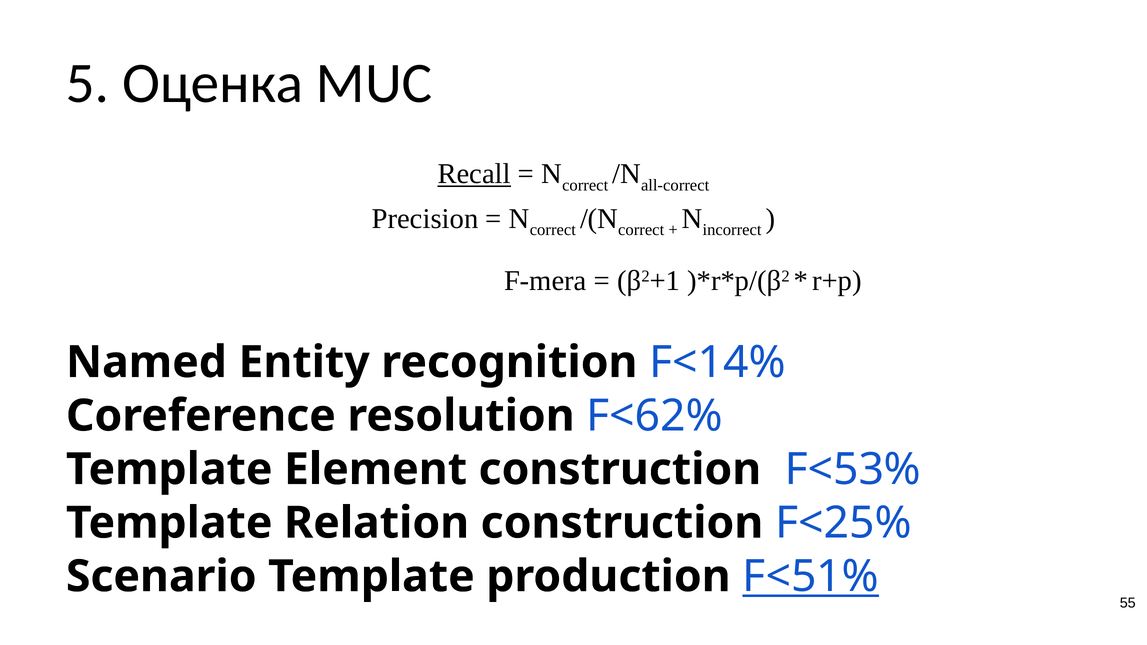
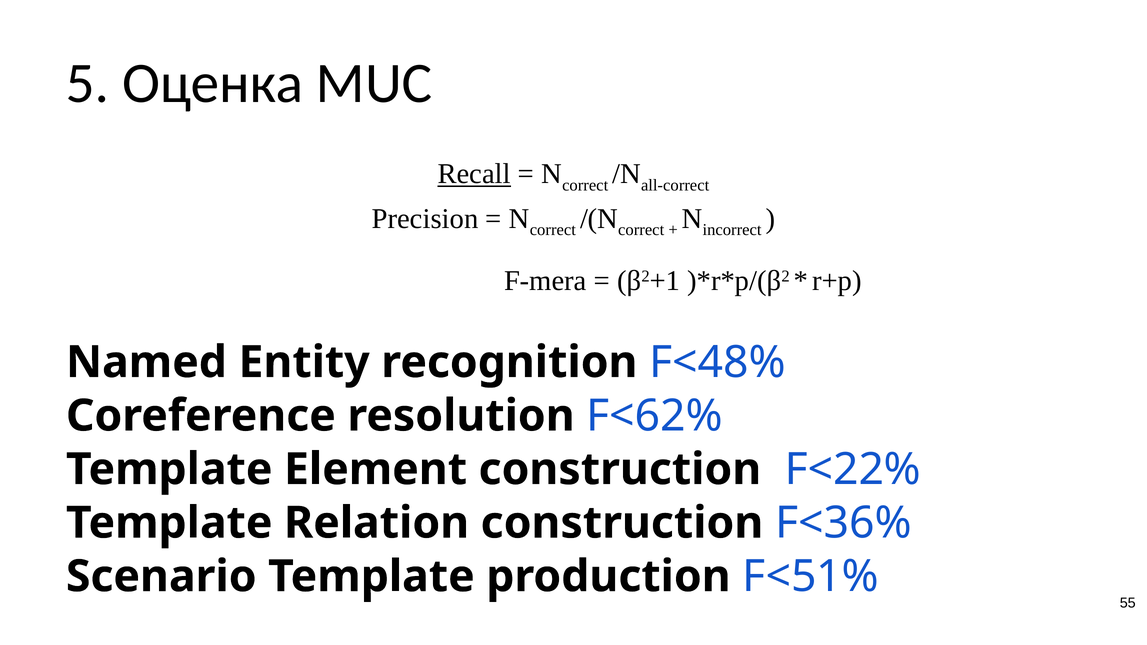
F<14%: F<14% -> F<48%
F<53%: F<53% -> F<22%
F<25%: F<25% -> F<36%
F<51% underline: present -> none
